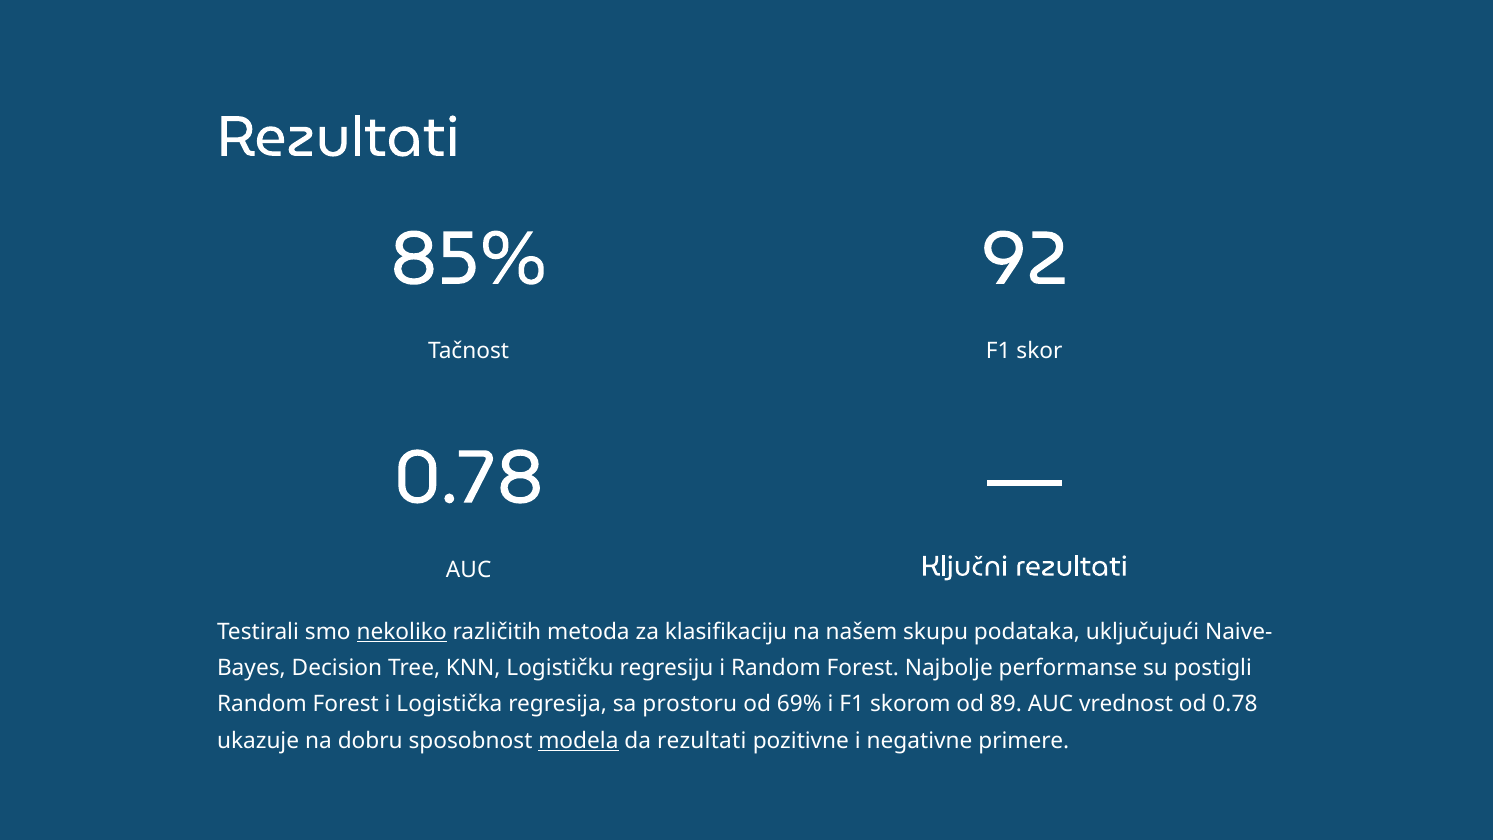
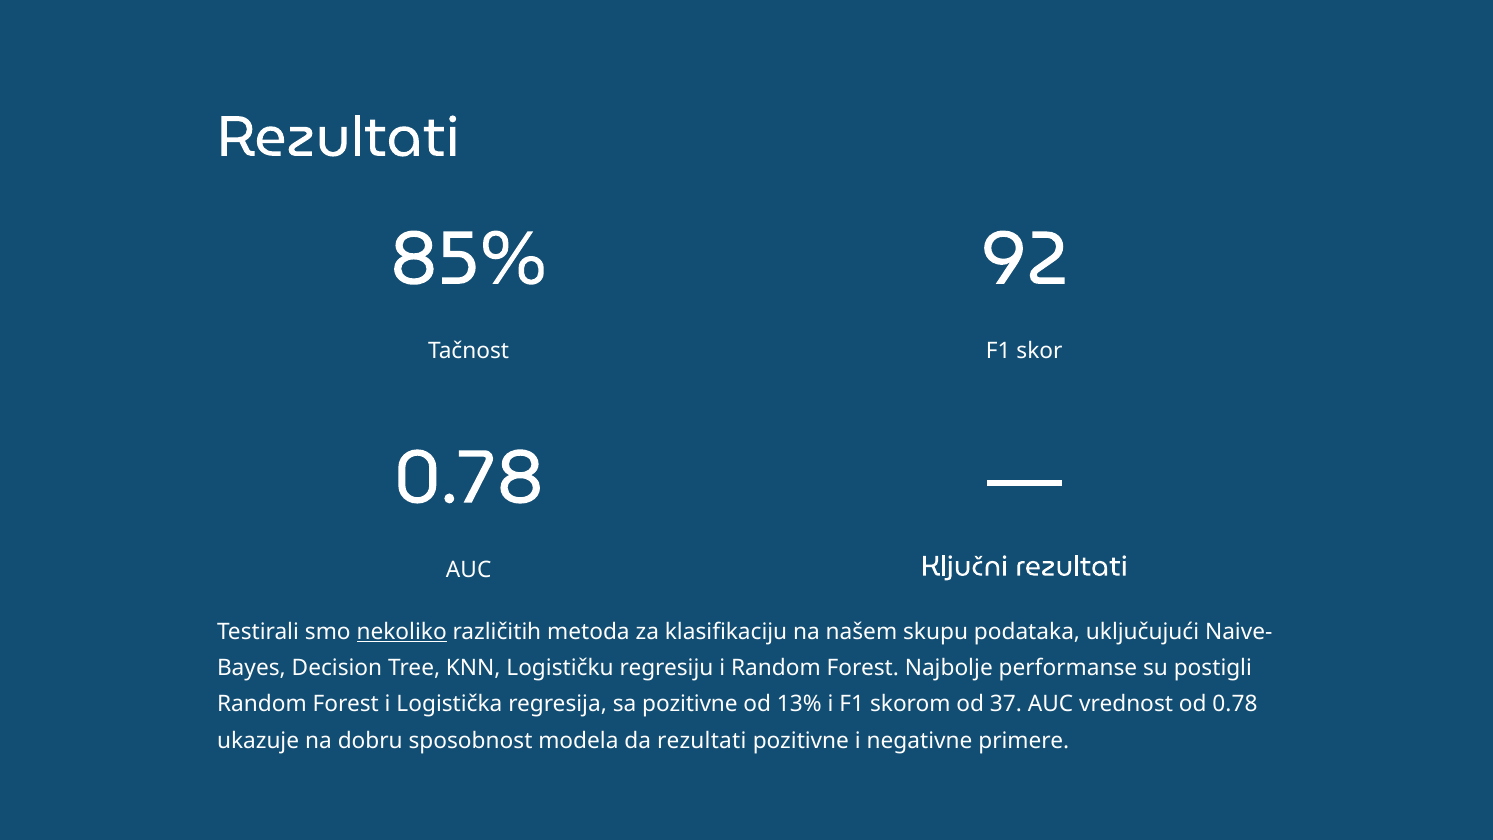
sa prostoru: prostoru -> pozitivne
69%: 69% -> 13%
89: 89 -> 37
modela underline: present -> none
